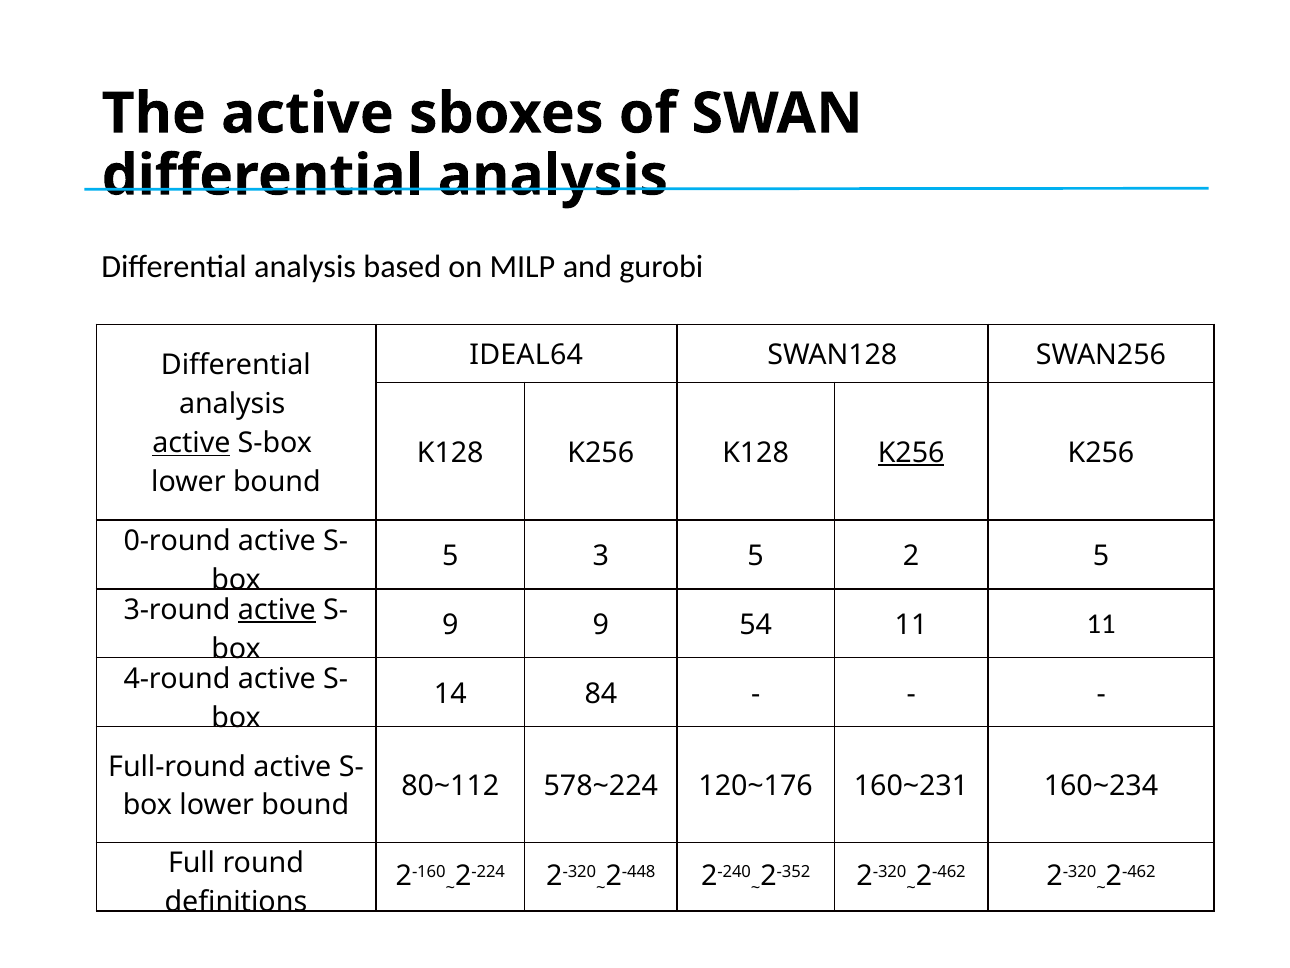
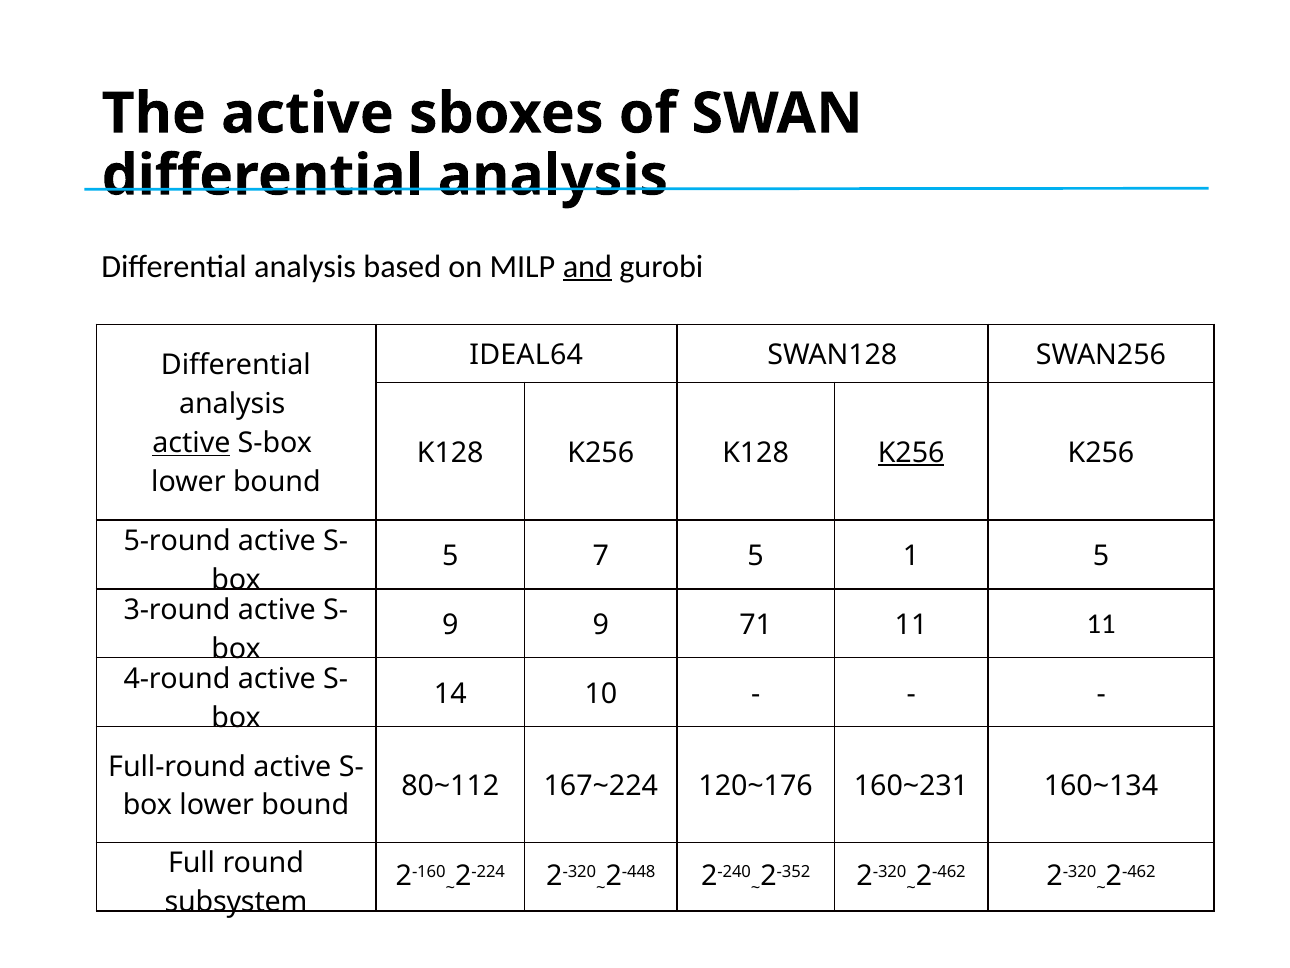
and underline: none -> present
0-round: 0-round -> 5-round
3: 3 -> 7
2: 2 -> 1
active at (277, 610) underline: present -> none
54: 54 -> 71
84: 84 -> 10
578~224: 578~224 -> 167~224
160~234: 160~234 -> 160~134
definitions: definitions -> subsystem
